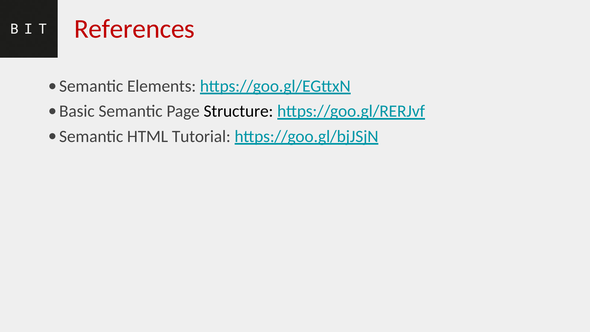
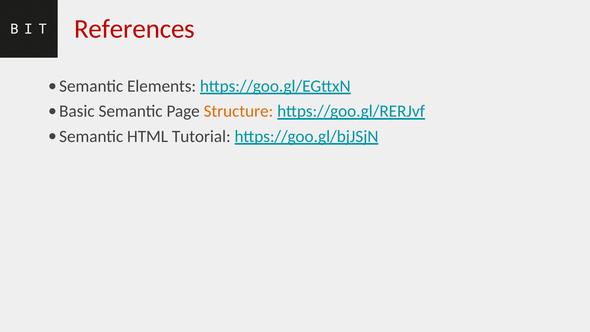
Structure colour: black -> orange
